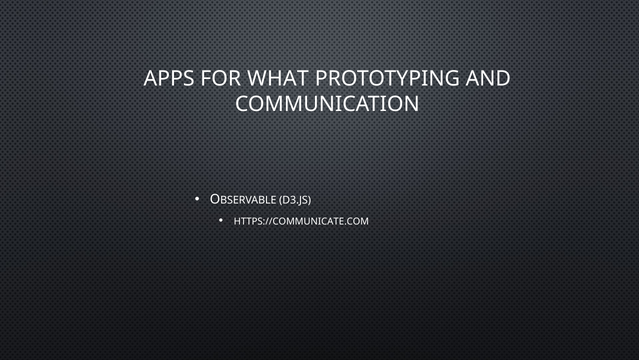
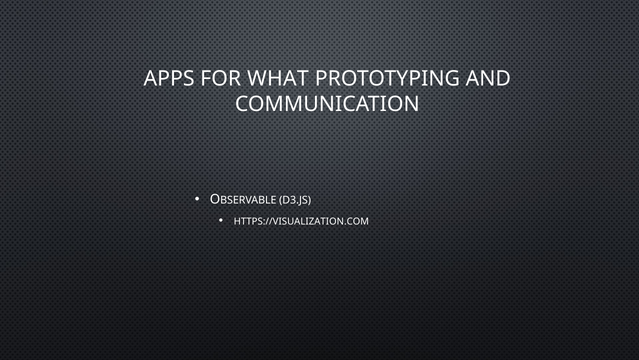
HTTPS://COMMUNICATE.COM: HTTPS://COMMUNICATE.COM -> HTTPS://VISUALIZATION.COM
